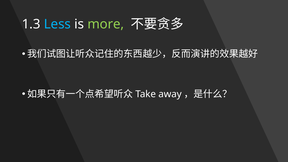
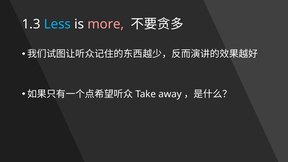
more colour: light green -> pink
